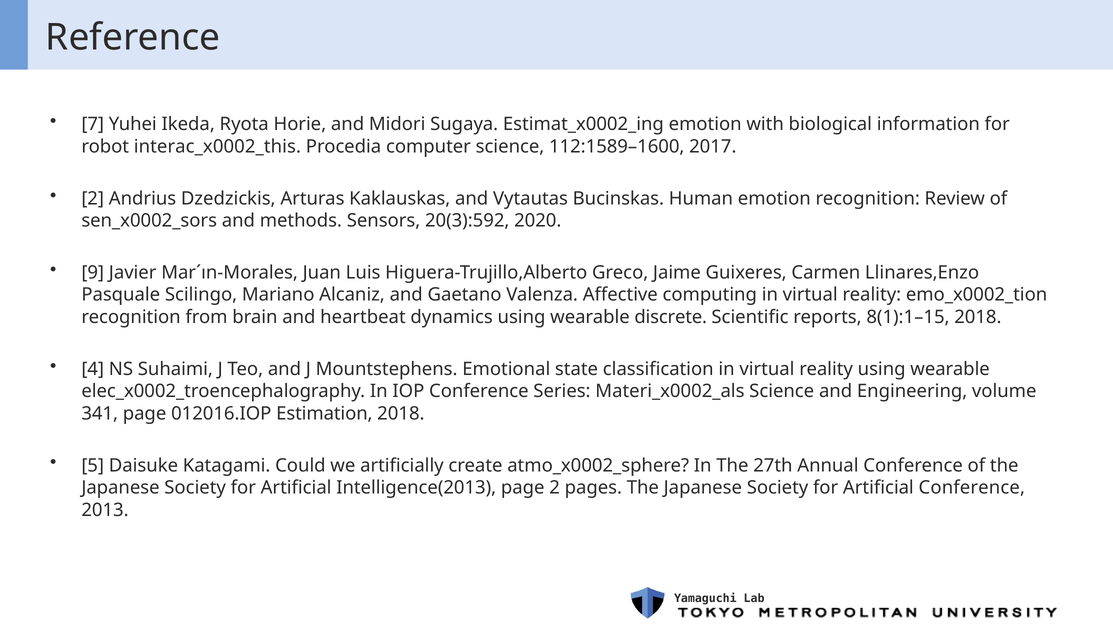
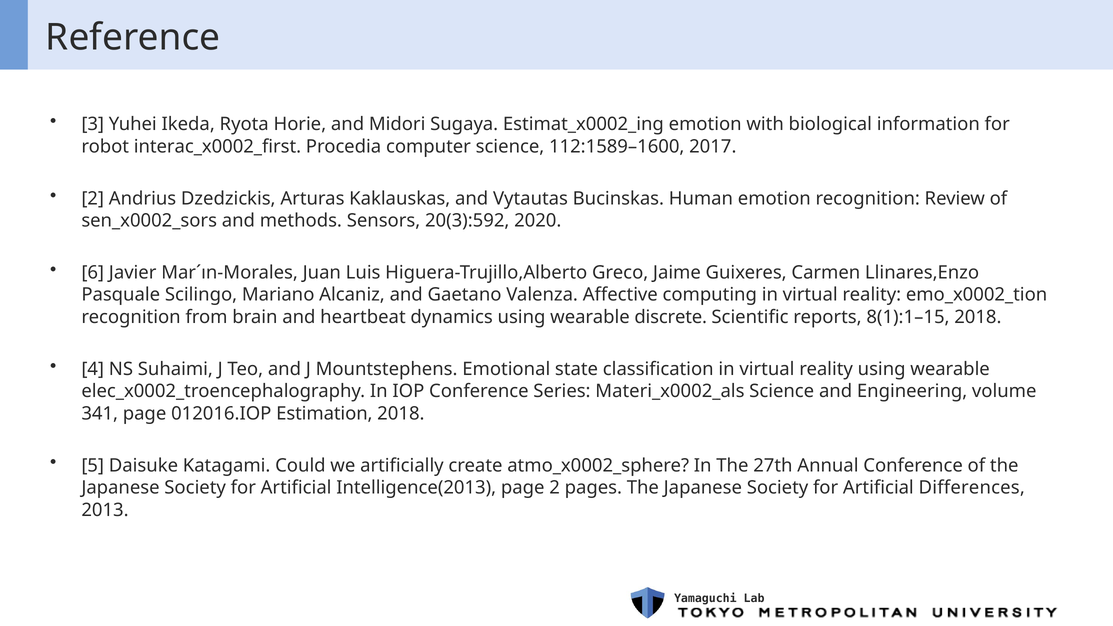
7: 7 -> 3
interac_x0002_this: interac_x0002_this -> interac_x0002_first
9: 9 -> 6
Artificial Conference: Conference -> Differences
